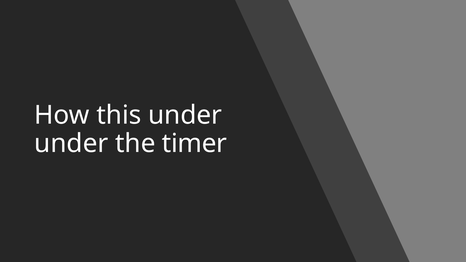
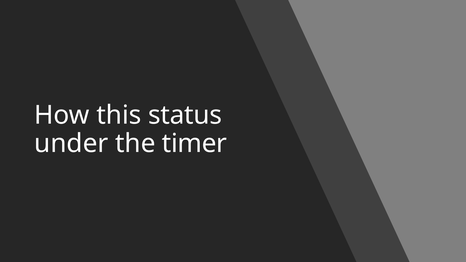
this under: under -> status
